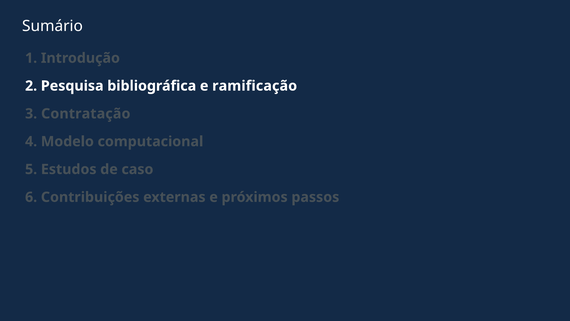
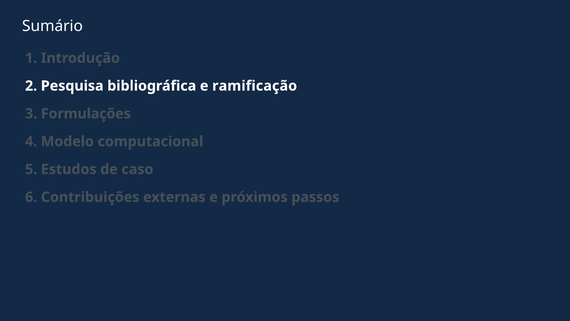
Contratação: Contratação -> Formulações
